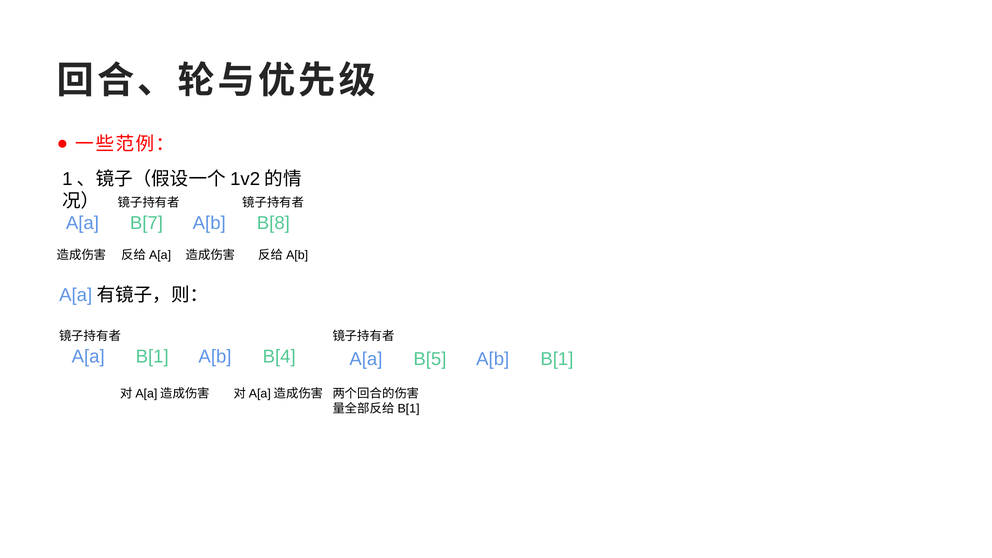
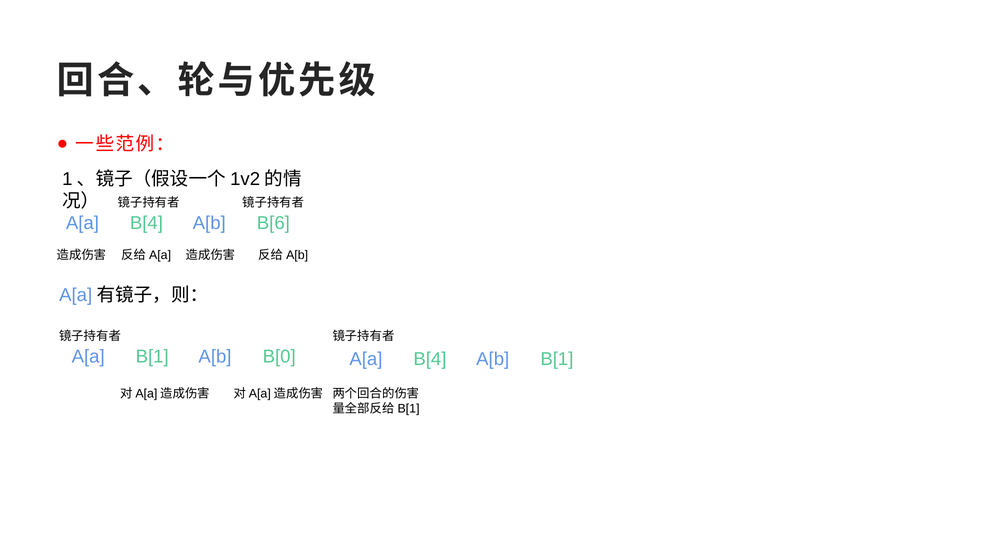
B[7 at (146, 223): B[7 -> B[4
B[8: B[8 -> B[6
B[4: B[4 -> B[0
B[5 at (430, 359): B[5 -> B[4
